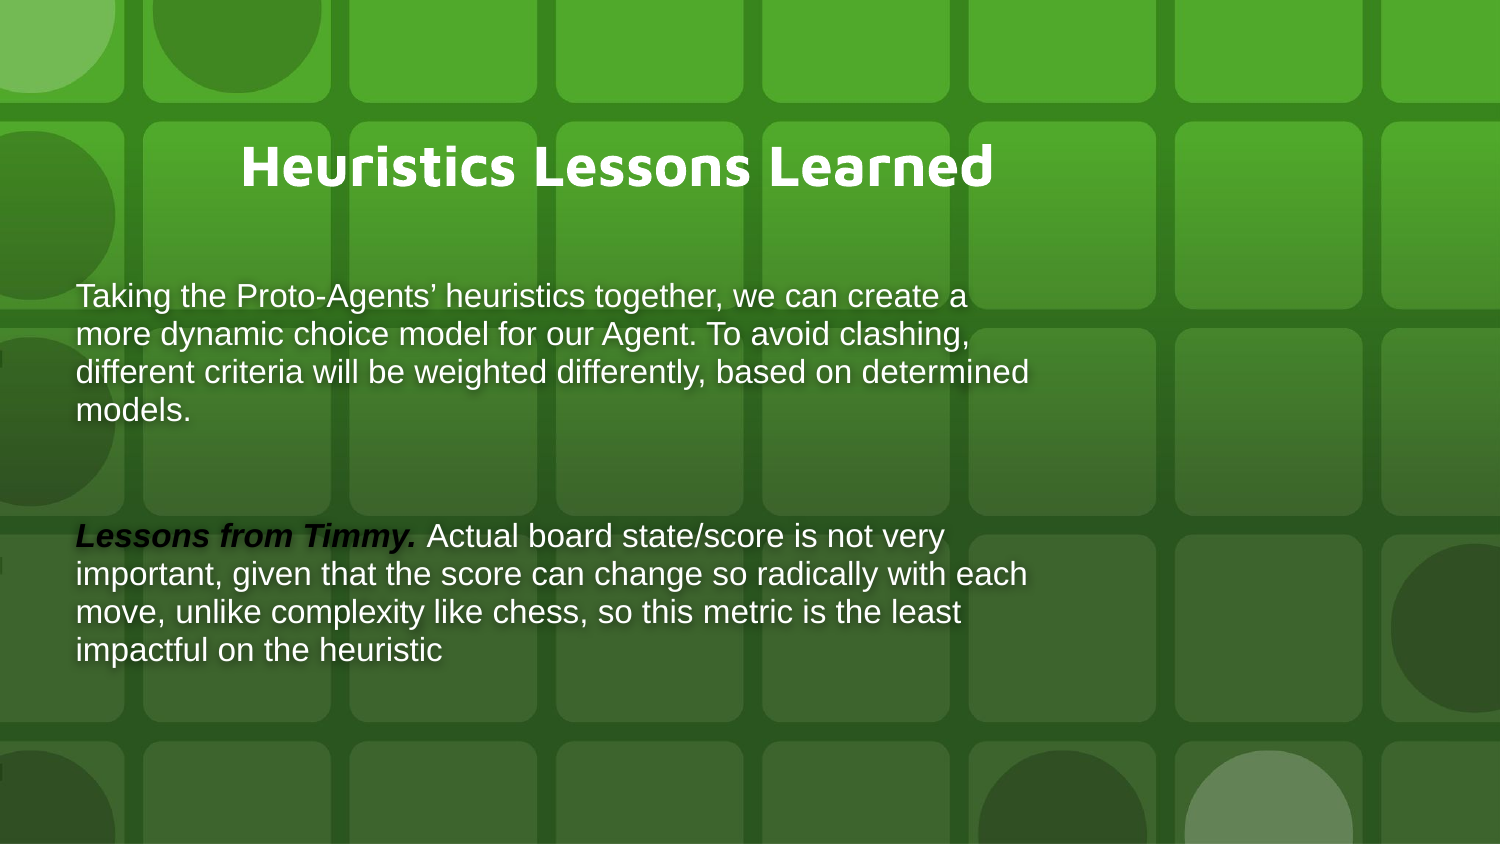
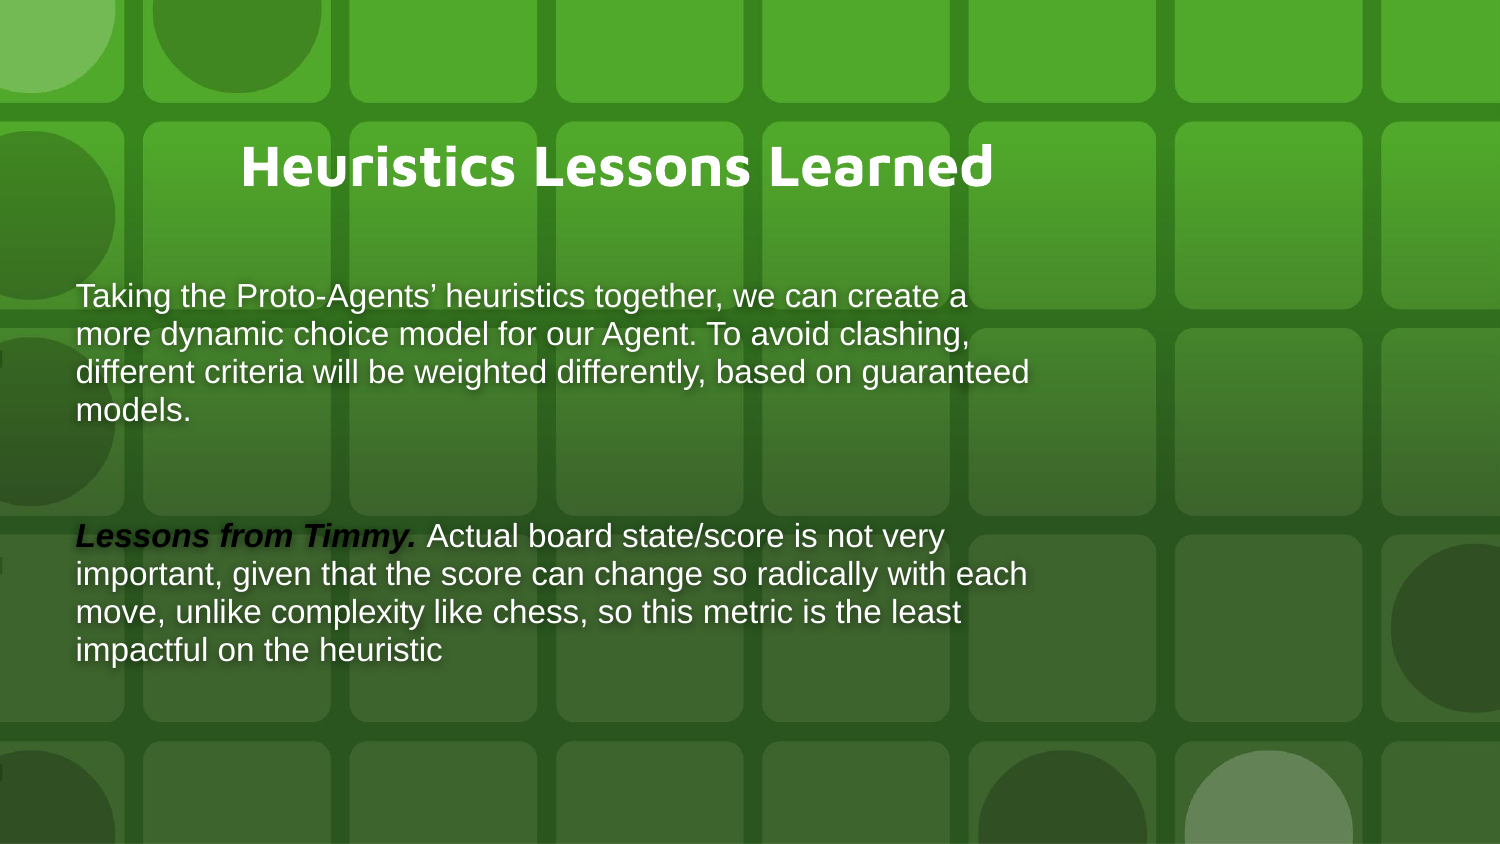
determined: determined -> guaranteed
